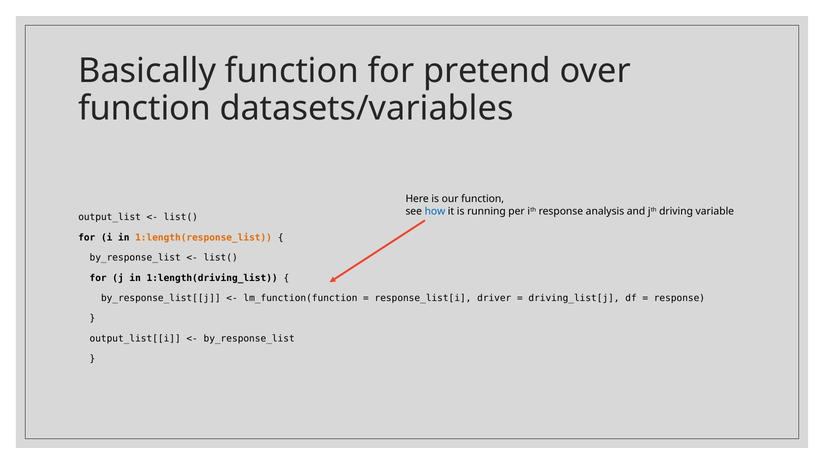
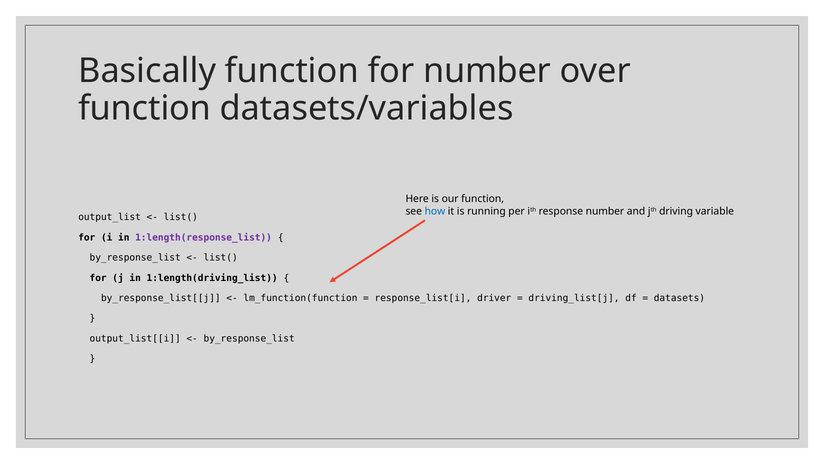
for pretend: pretend -> number
response analysis: analysis -> number
1:length(response_list colour: orange -> purple
response at (679, 298): response -> datasets
